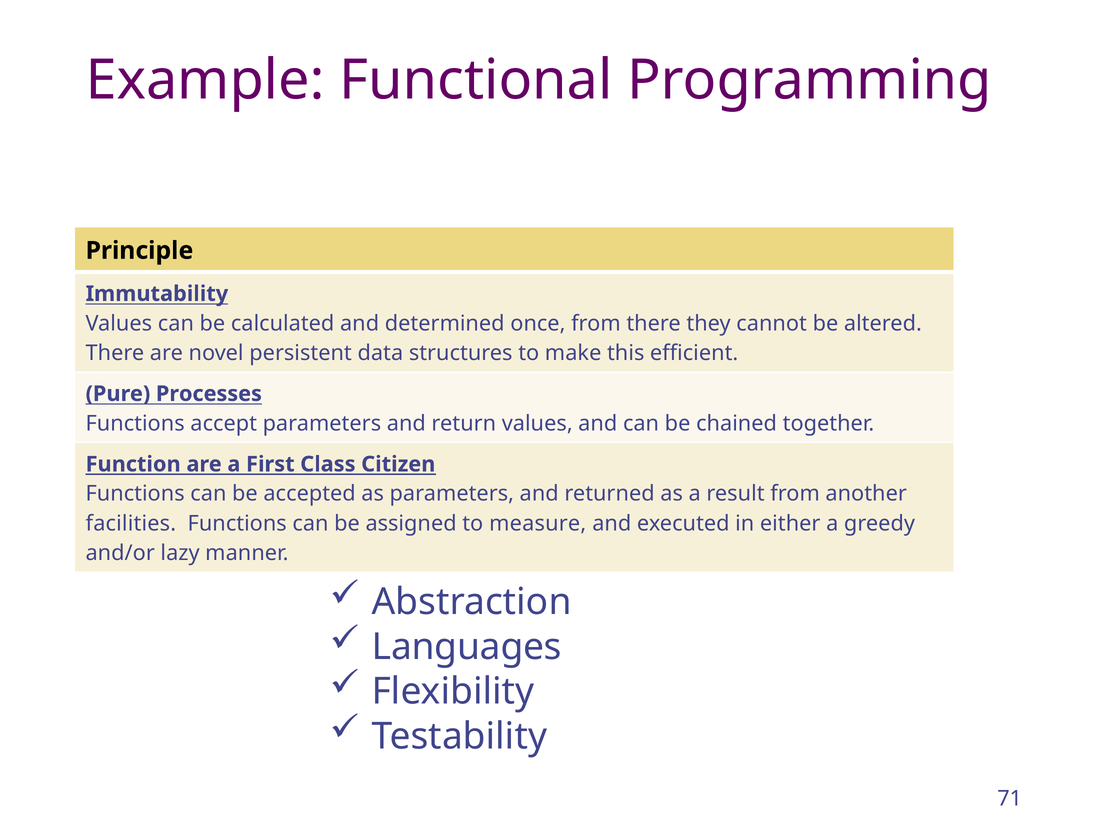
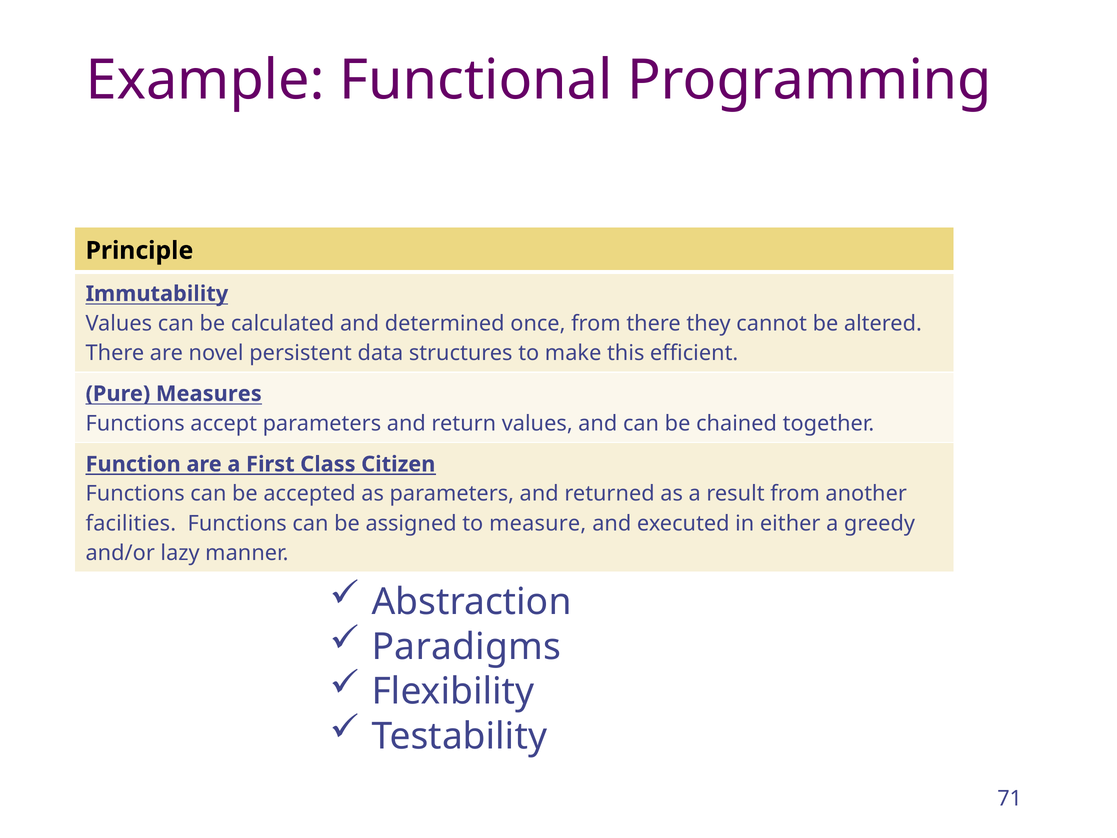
Processes: Processes -> Measures
Languages: Languages -> Paradigms
